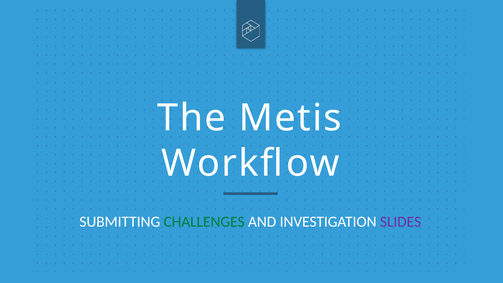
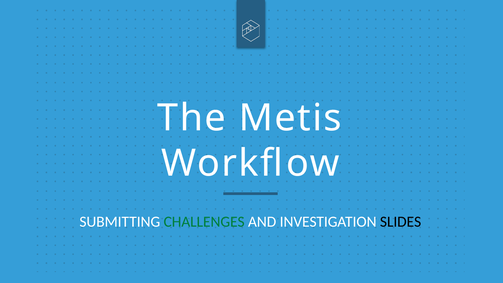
SLIDES colour: purple -> black
